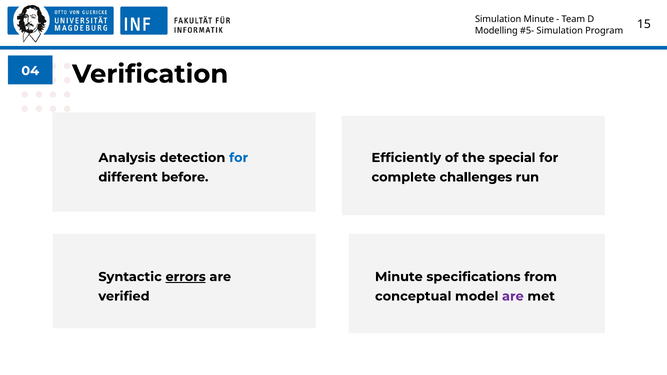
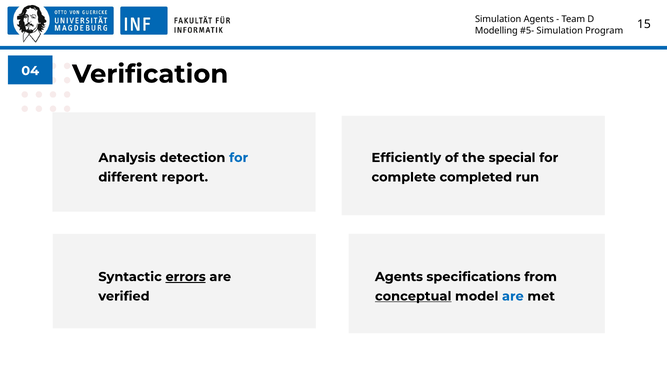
Simulation Minute: Minute -> Agents
before: before -> report
challenges: challenges -> completed
Minute at (399, 277): Minute -> Agents
conceptual underline: none -> present
are at (513, 296) colour: purple -> blue
